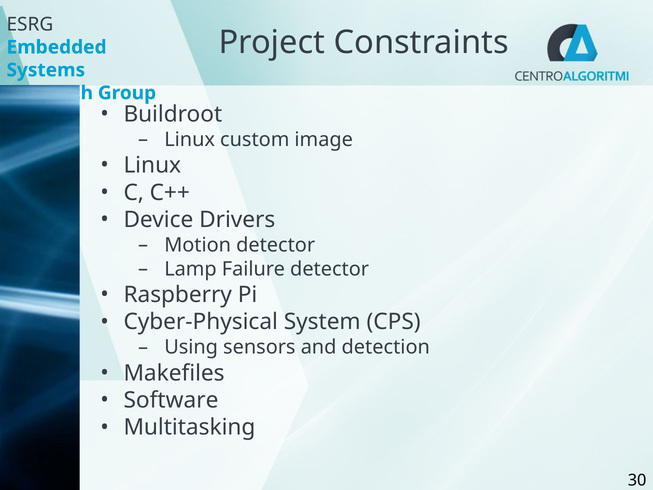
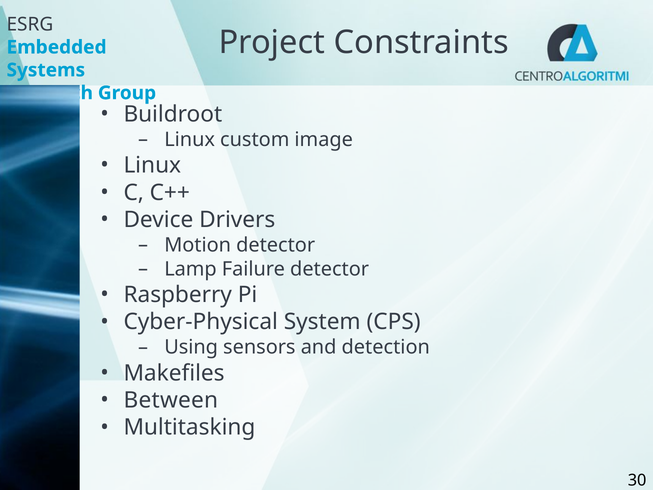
Software: Software -> Between
